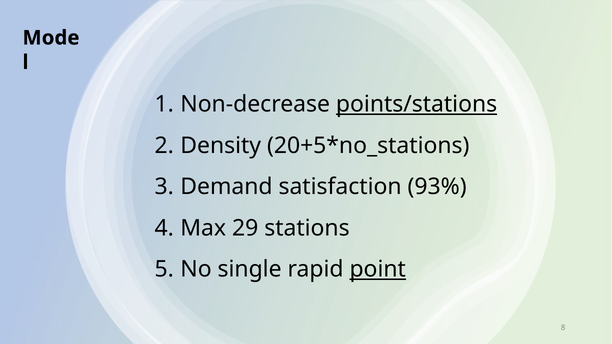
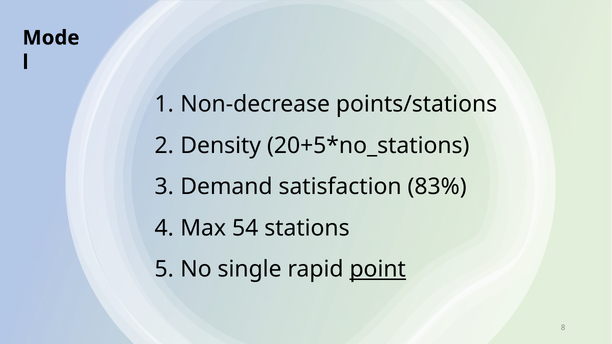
points/stations underline: present -> none
93%: 93% -> 83%
29: 29 -> 54
